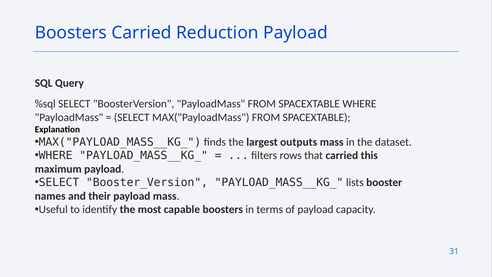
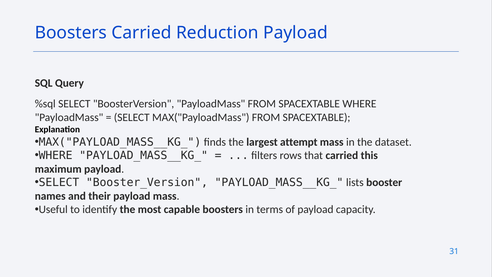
outputs: outputs -> attempt
